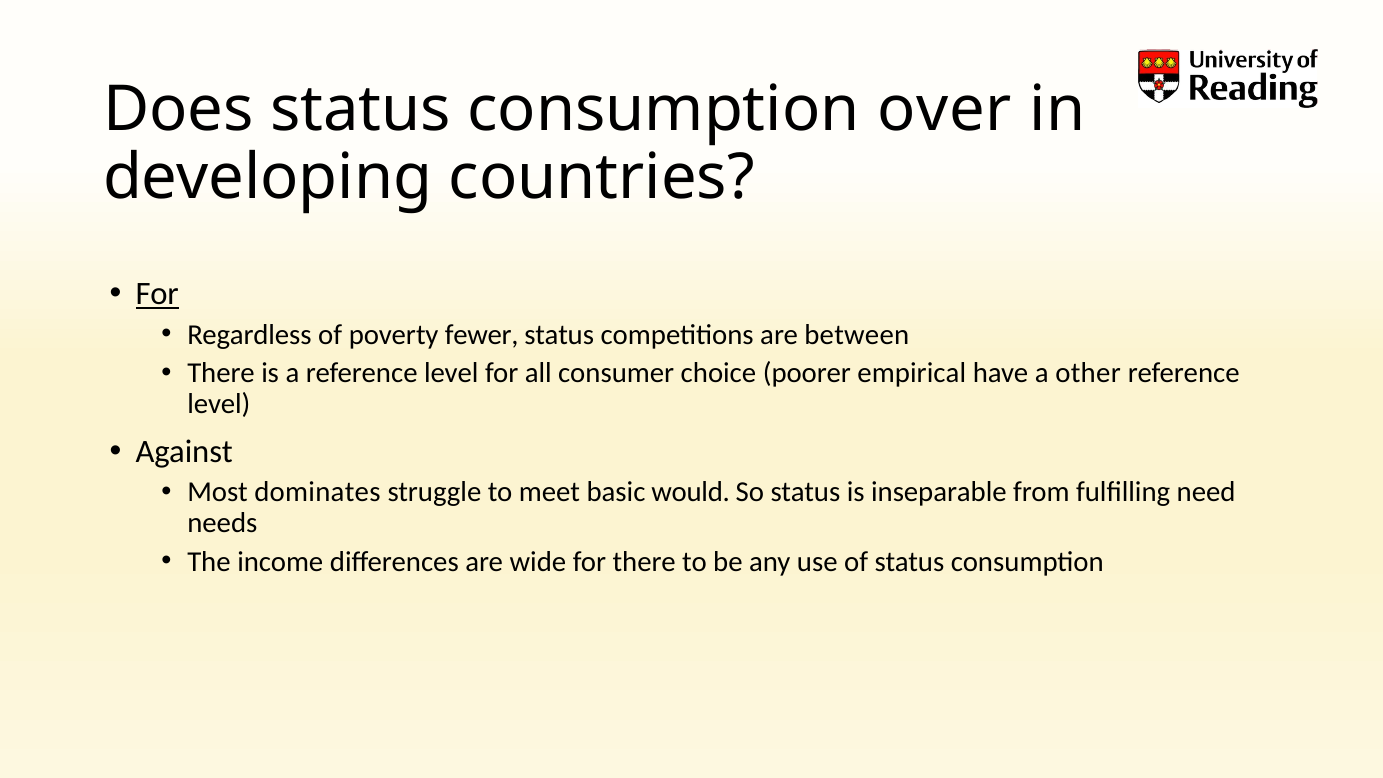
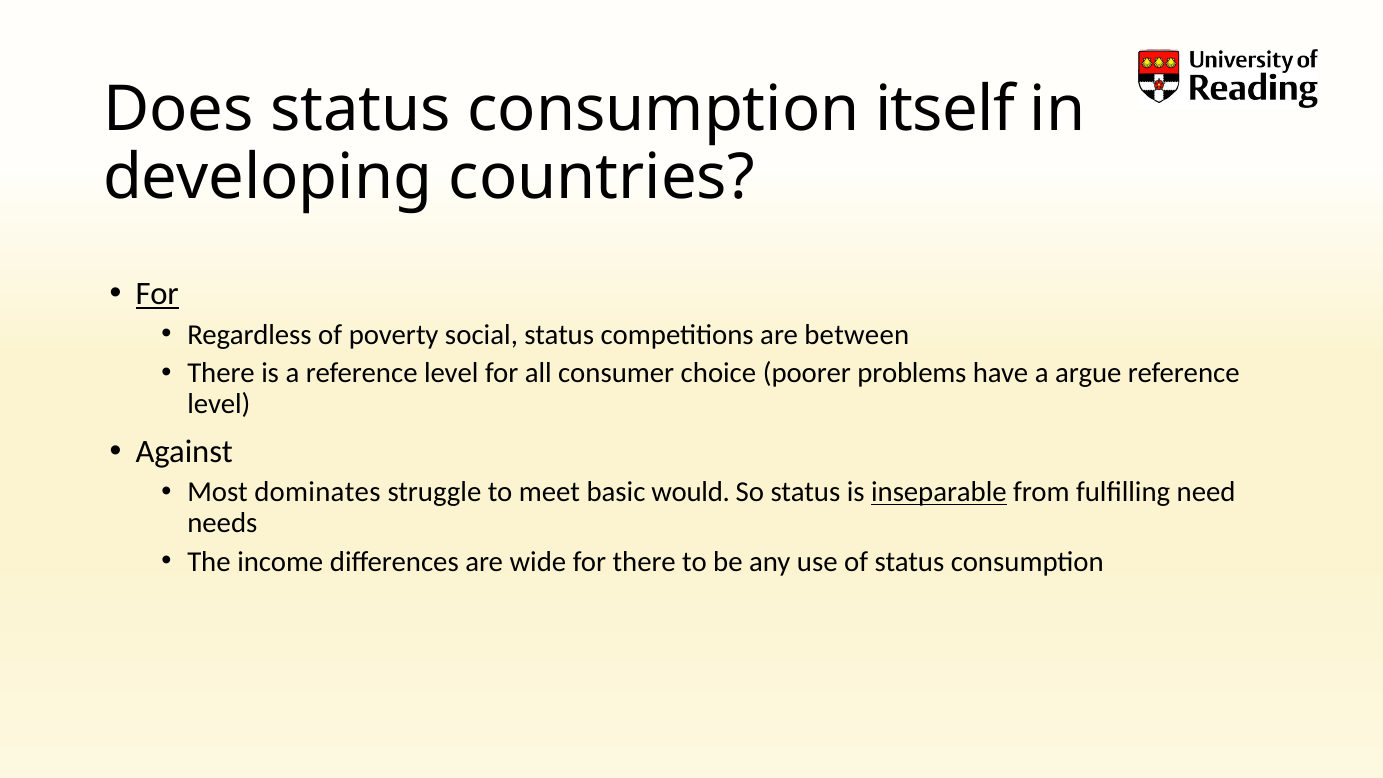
over: over -> itself
fewer: fewer -> social
empirical: empirical -> problems
other: other -> argue
inseparable underline: none -> present
